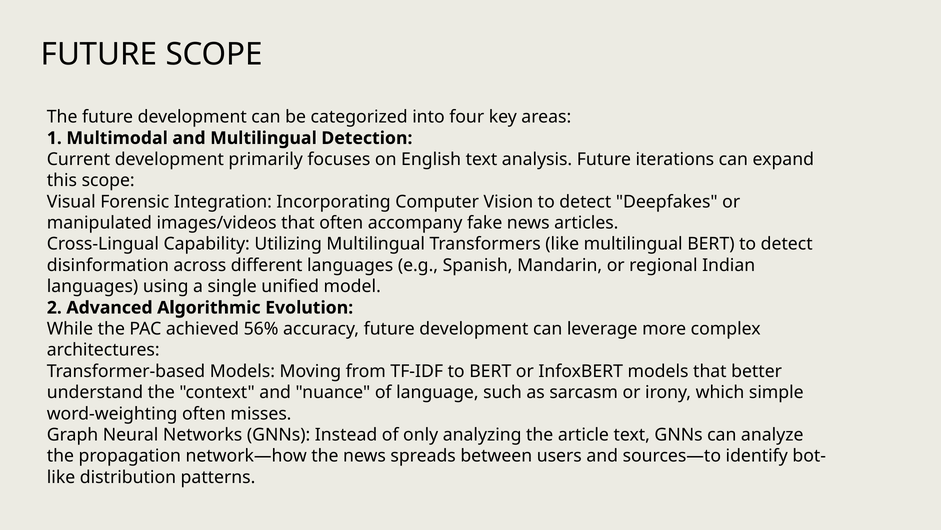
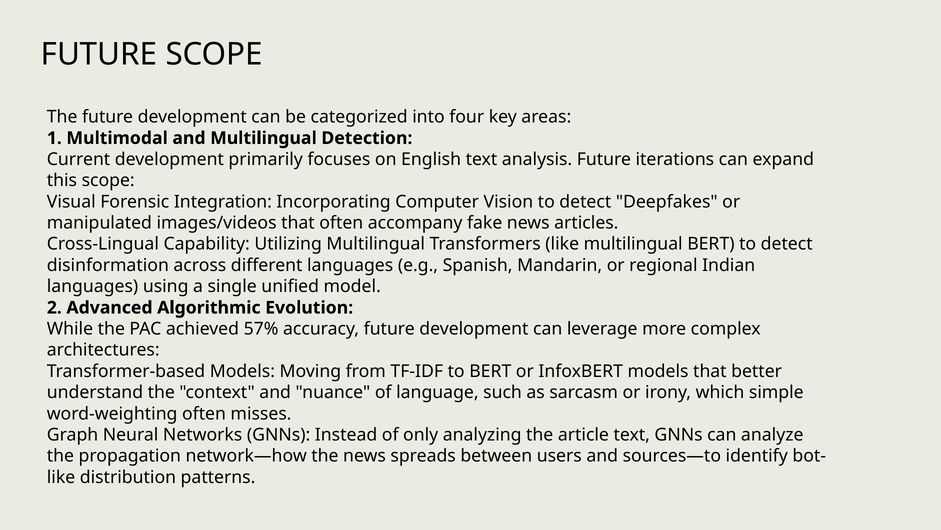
56%: 56% -> 57%
